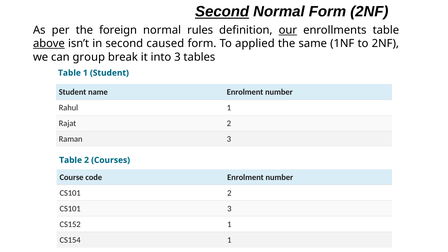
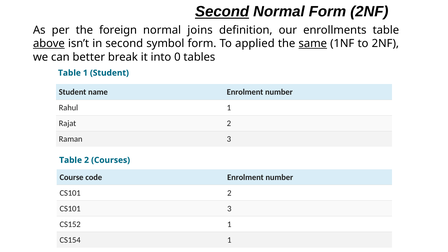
rules: rules -> joins
our underline: present -> none
caused: caused -> symbol
same underline: none -> present
group: group -> better
into 3: 3 -> 0
